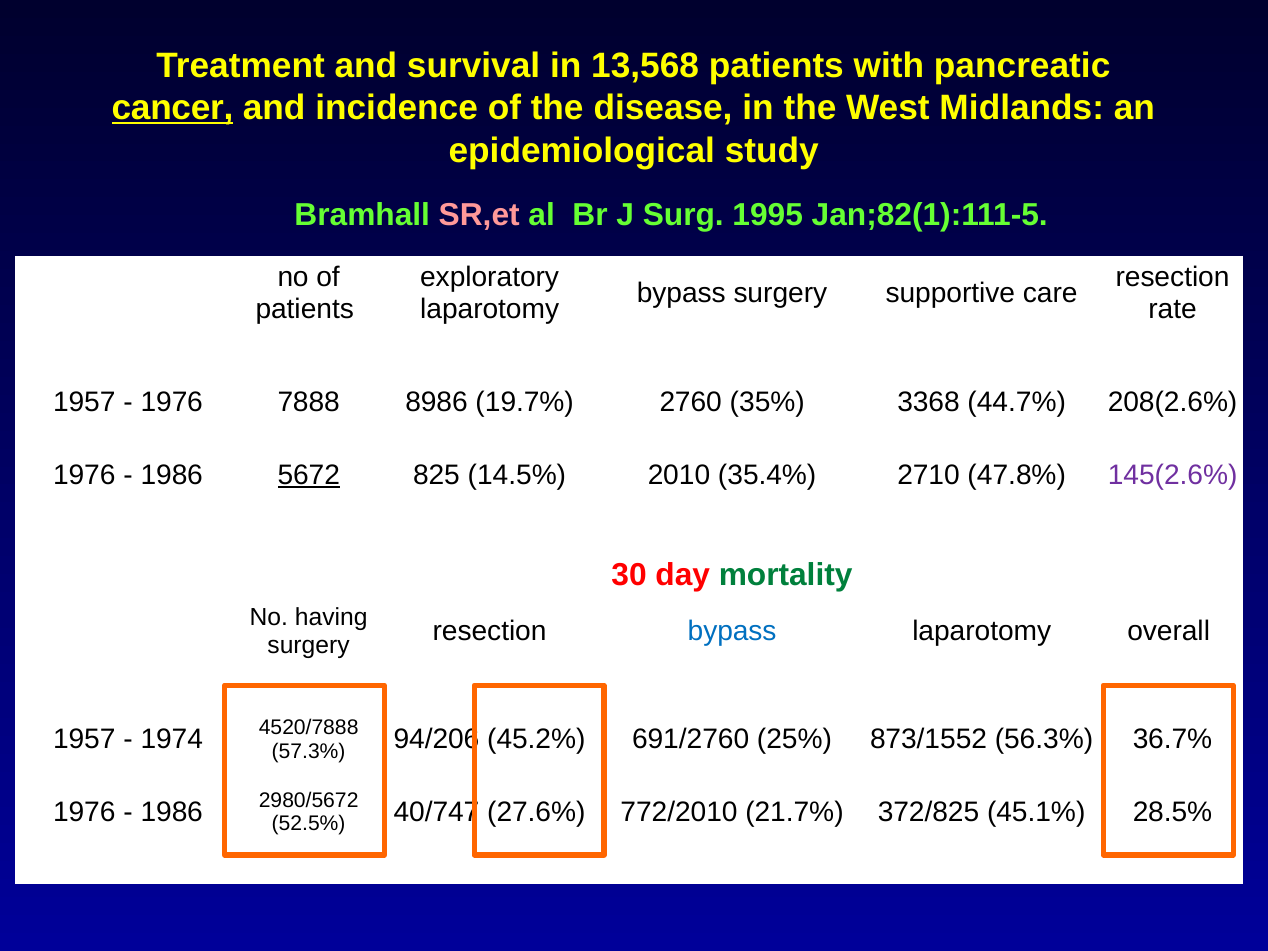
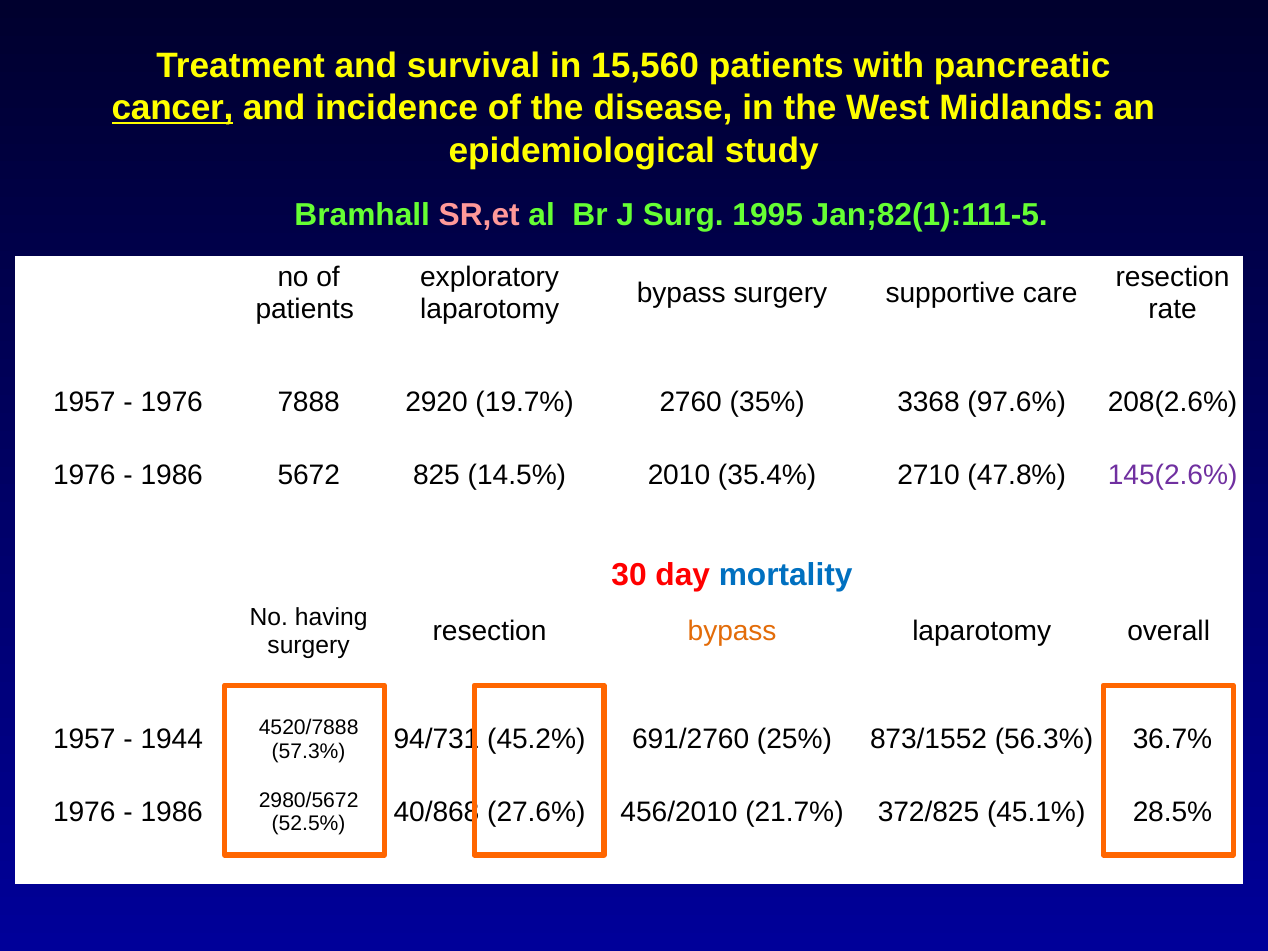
13,568: 13,568 -> 15,560
8986: 8986 -> 2920
44.7%: 44.7% -> 97.6%
5672 underline: present -> none
mortality colour: green -> blue
bypass at (732, 631) colour: blue -> orange
1974: 1974 -> 1944
94/206: 94/206 -> 94/731
40/747: 40/747 -> 40/868
772/2010: 772/2010 -> 456/2010
